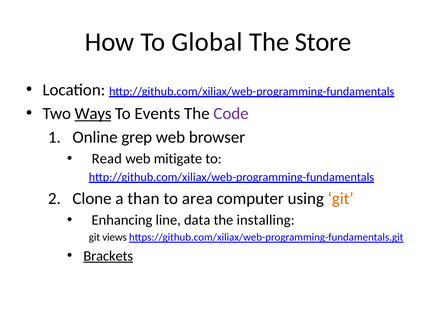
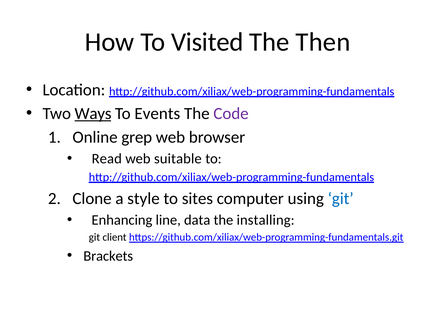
Global: Global -> Visited
Store: Store -> Then
mitigate: mitigate -> suitable
than: than -> style
area: area -> sites
git at (341, 199) colour: orange -> blue
views: views -> client
Brackets underline: present -> none
